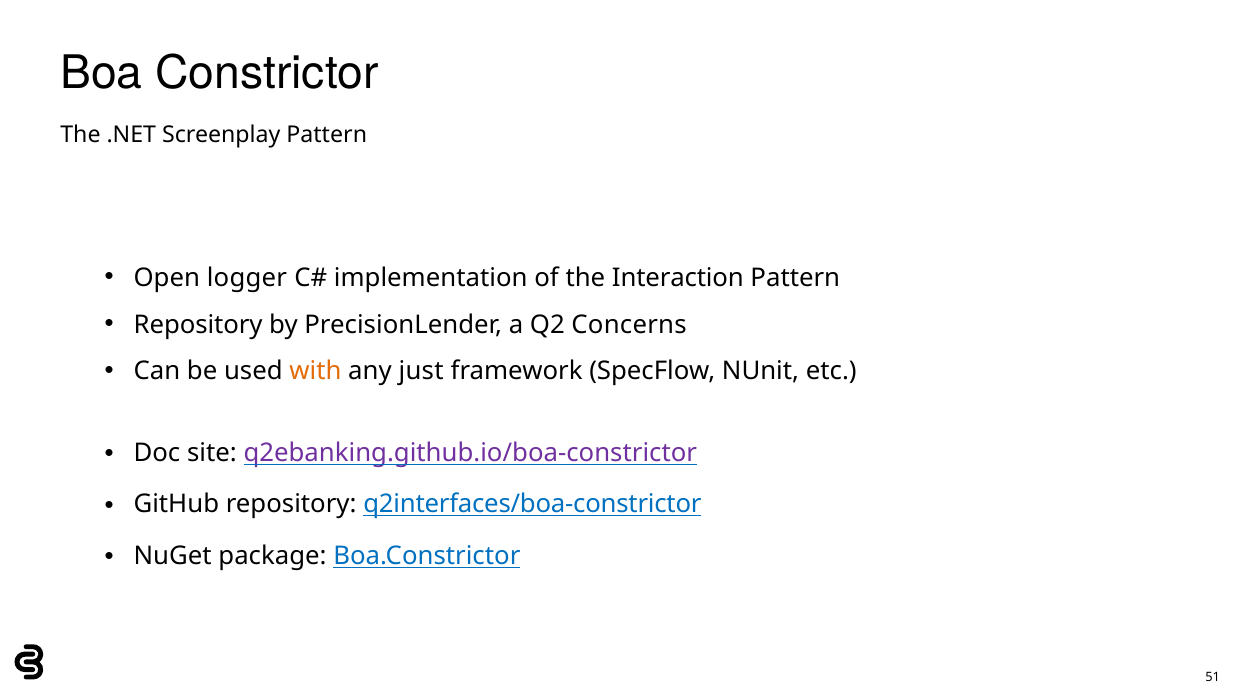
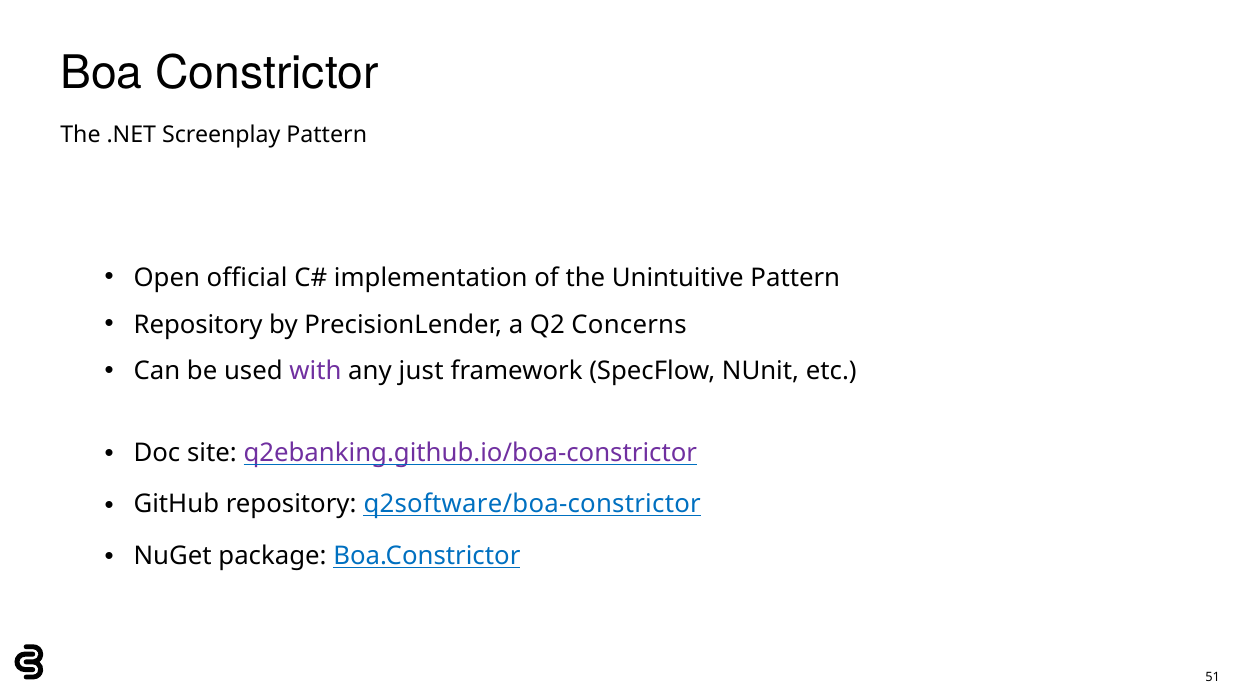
logger: logger -> official
Interaction: Interaction -> Unintuitive
with colour: orange -> purple
q2interfaces/boa-constrictor: q2interfaces/boa-constrictor -> q2software/boa-constrictor
